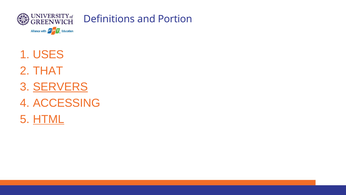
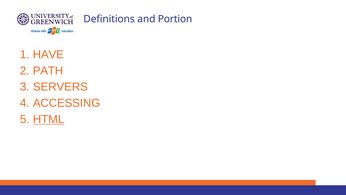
USES: USES -> HAVE
THAT: THAT -> PATH
SERVERS underline: present -> none
